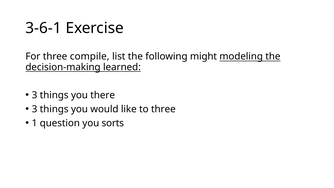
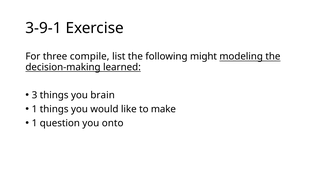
3-6-1: 3-6-1 -> 3-9-1
there: there -> brain
3 at (35, 109): 3 -> 1
to three: three -> make
sorts: sorts -> onto
